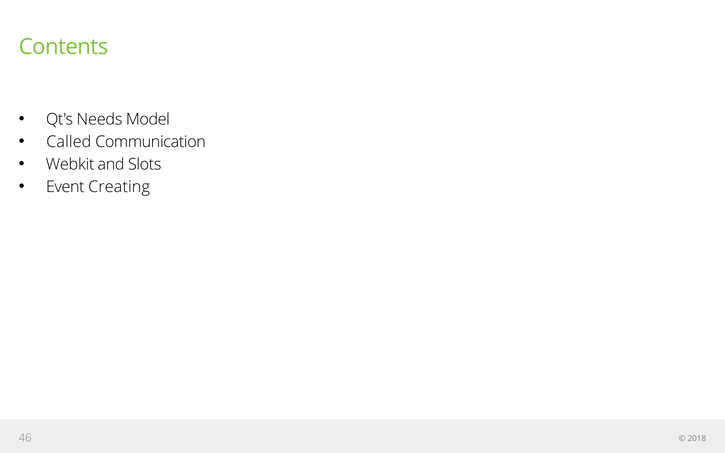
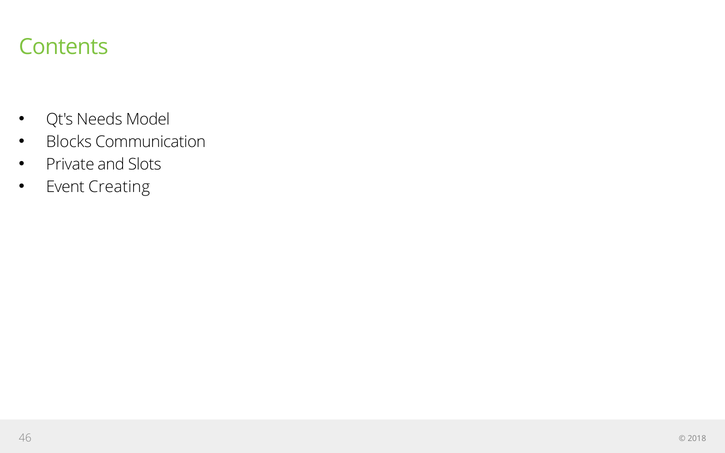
Called: Called -> Blocks
Webkit: Webkit -> Private
